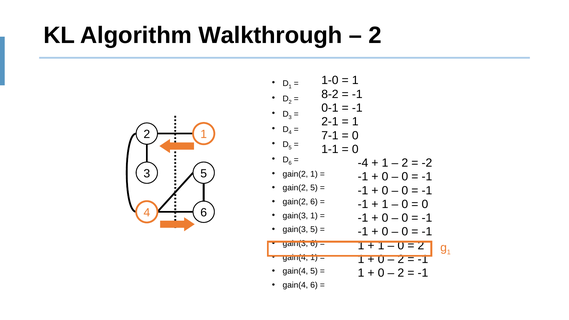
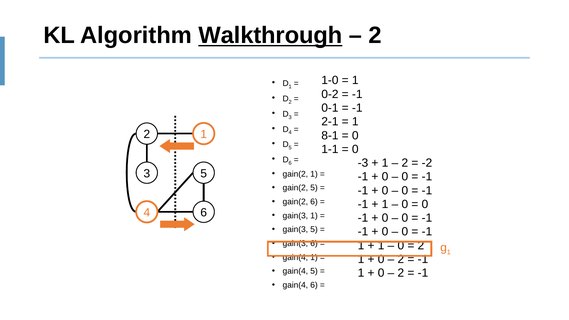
Walkthrough underline: none -> present
8-2: 8-2 -> 0-2
7-1: 7-1 -> 8-1
-4: -4 -> -3
